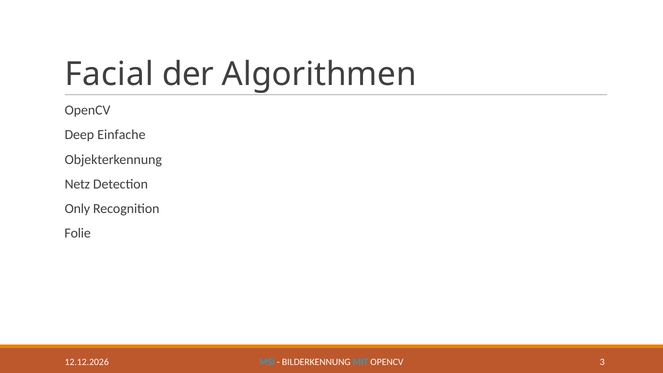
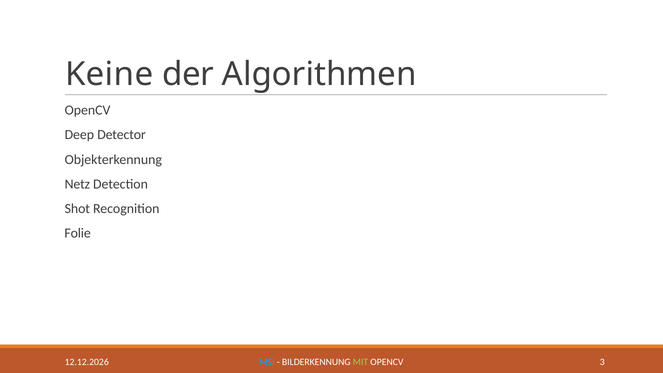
Facial: Facial -> Keine
Einfache: Einfache -> Detector
Only: Only -> Shot
MIT colour: light blue -> light green
